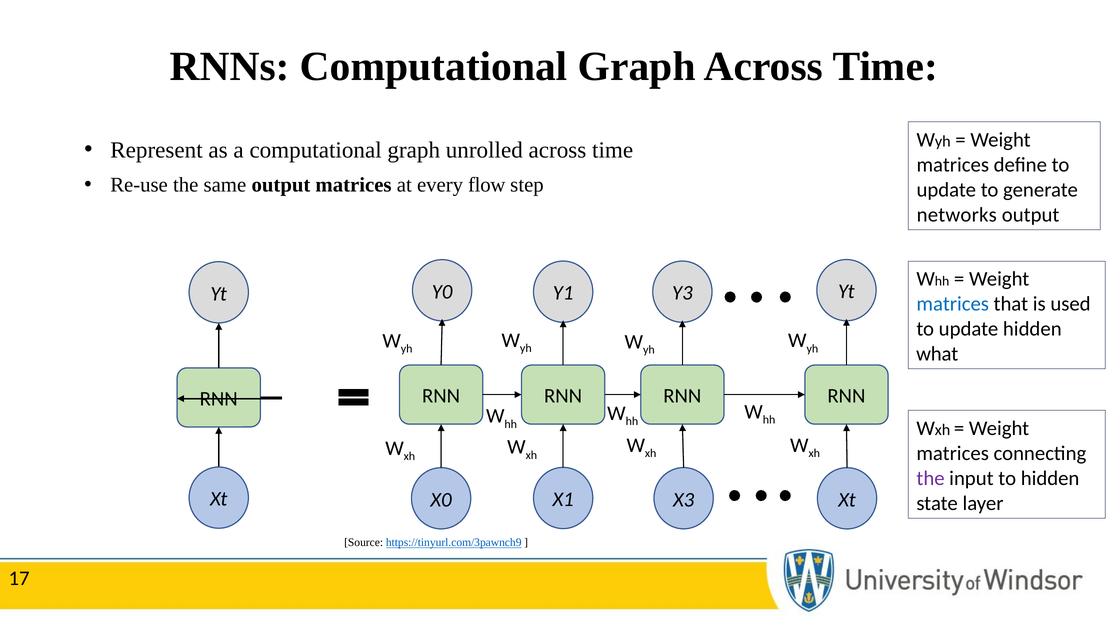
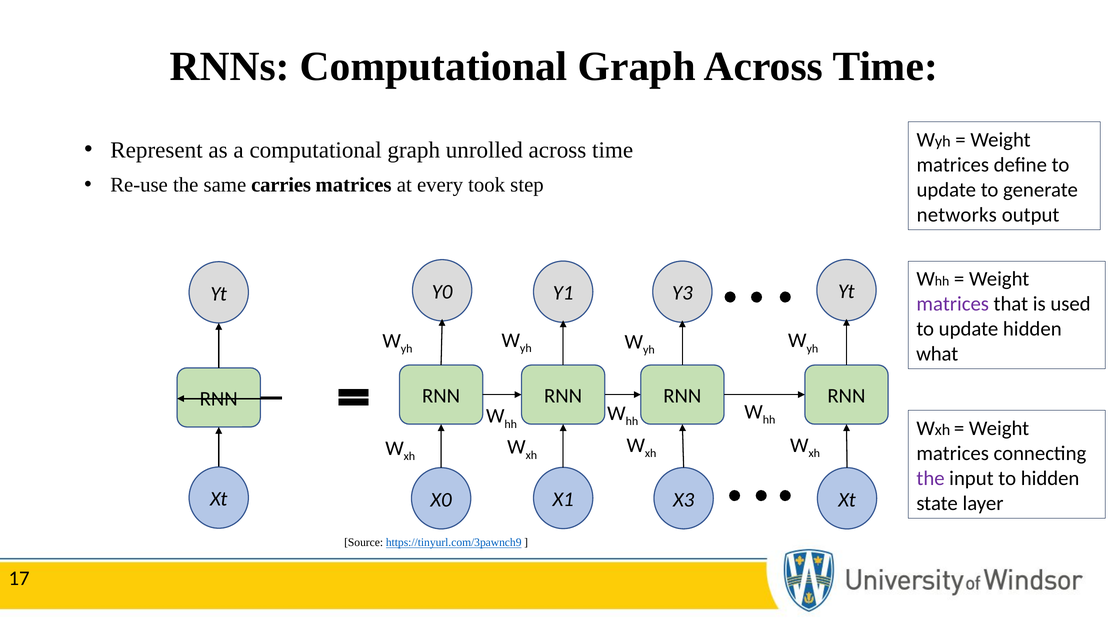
same output: output -> carries
flow: flow -> took
matrices at (953, 304) colour: blue -> purple
